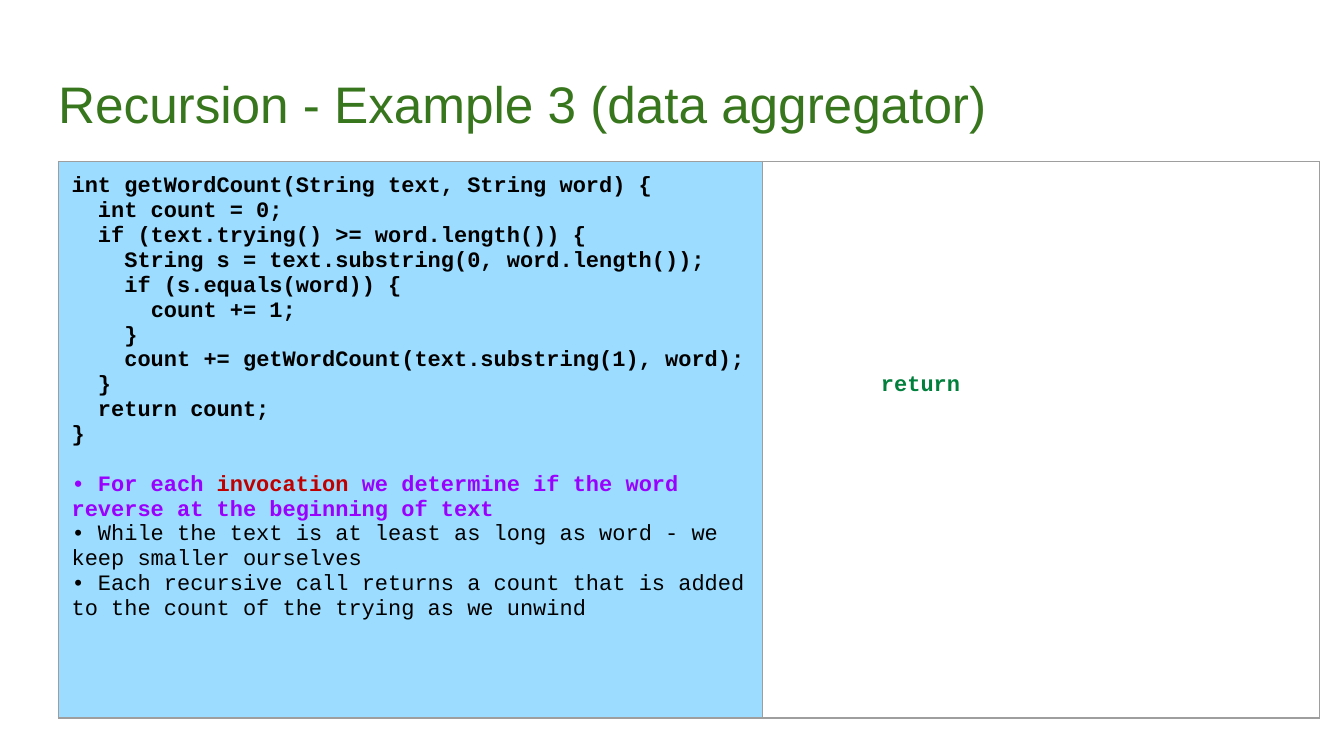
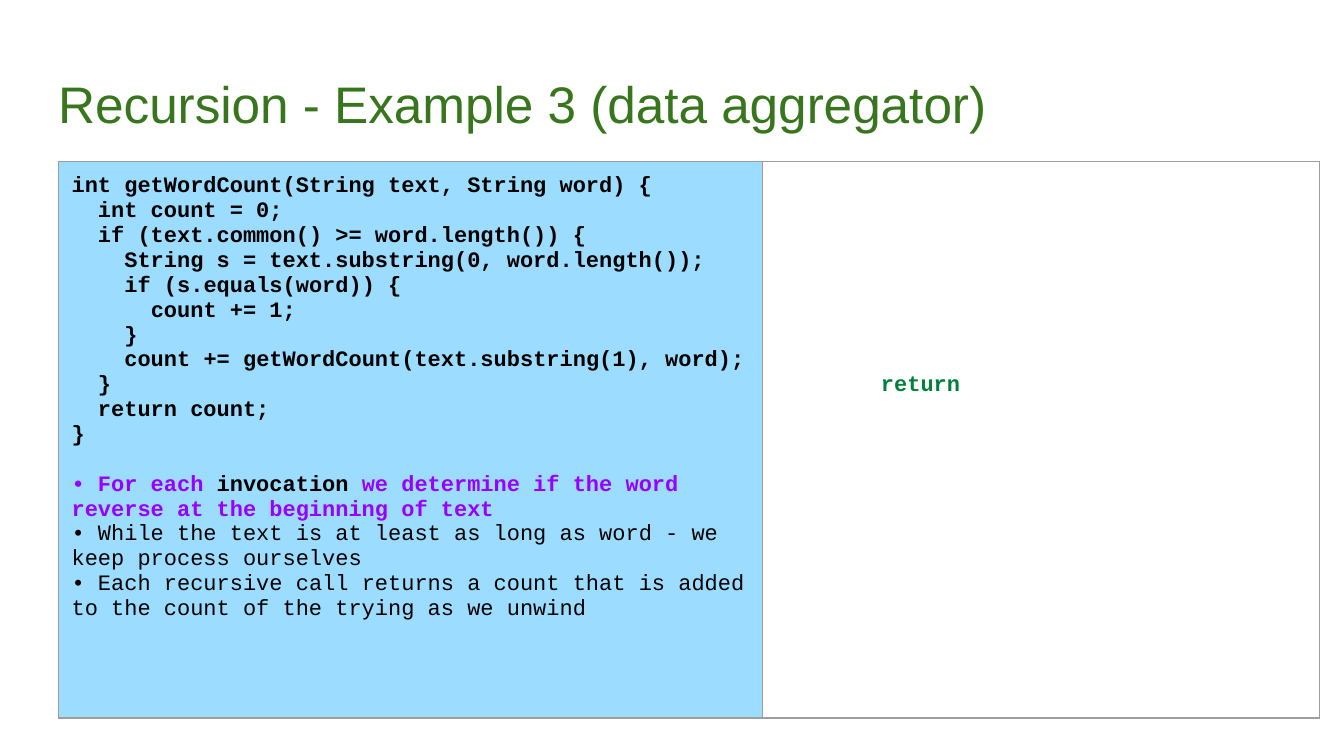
text.trying(: text.trying( -> text.common(
invocation colour: red -> black
smaller: smaller -> process
